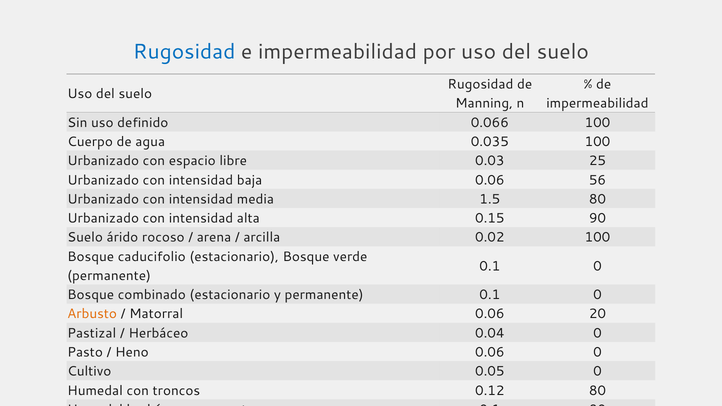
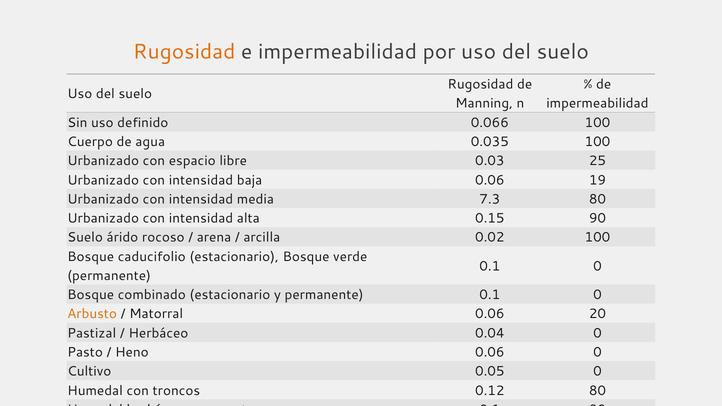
Rugosidad at (184, 52) colour: blue -> orange
56: 56 -> 19
1.5: 1.5 -> 7.3
